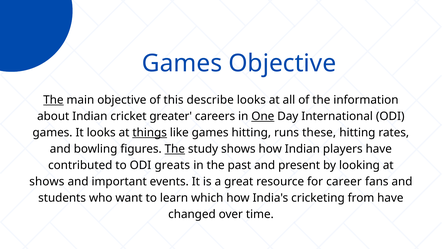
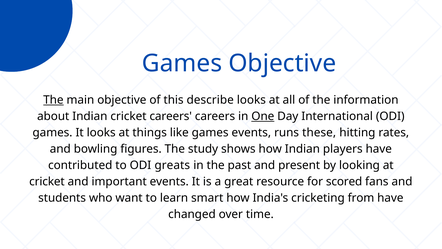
cricket greater: greater -> careers
things underline: present -> none
games hitting: hitting -> events
The at (175, 149) underline: present -> none
shows at (47, 181): shows -> cricket
career: career -> scored
which: which -> smart
